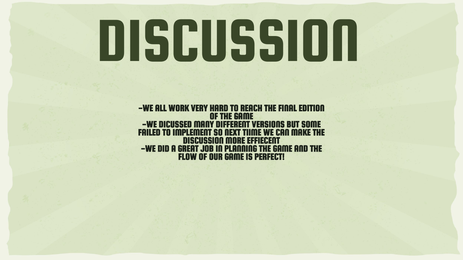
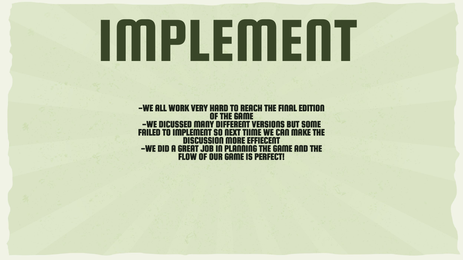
DISCUSSION at (228, 40): DISCUSSION -> IMPLEMENT
